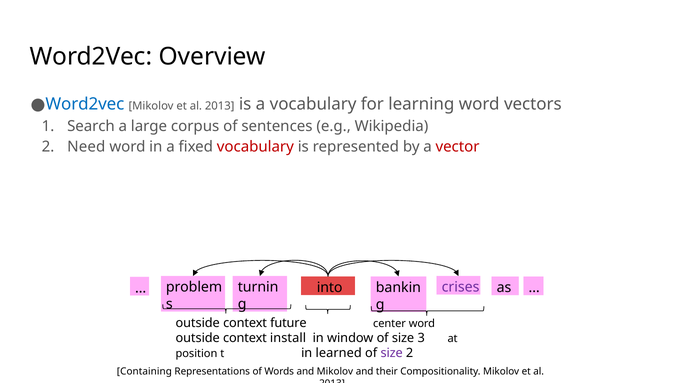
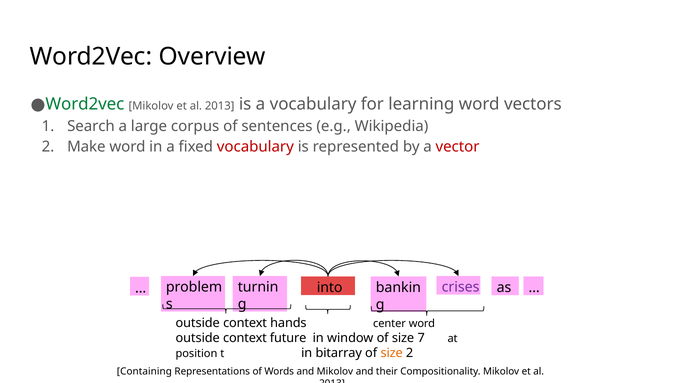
Word2vec at (85, 104) colour: blue -> green
Need: Need -> Make
future: future -> hands
install: install -> future
3: 3 -> 7
learned: learned -> bitarray
size at (392, 353) colour: purple -> orange
